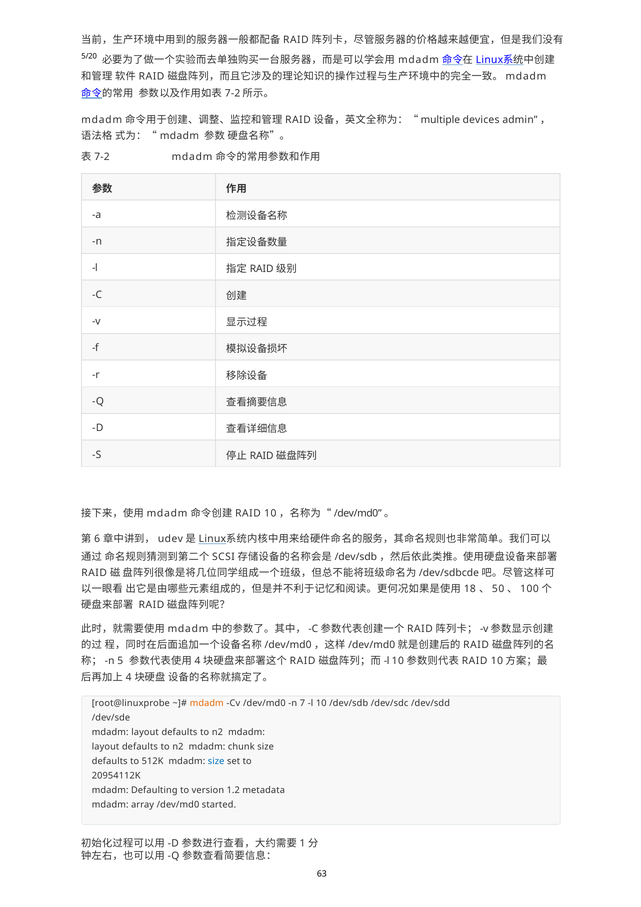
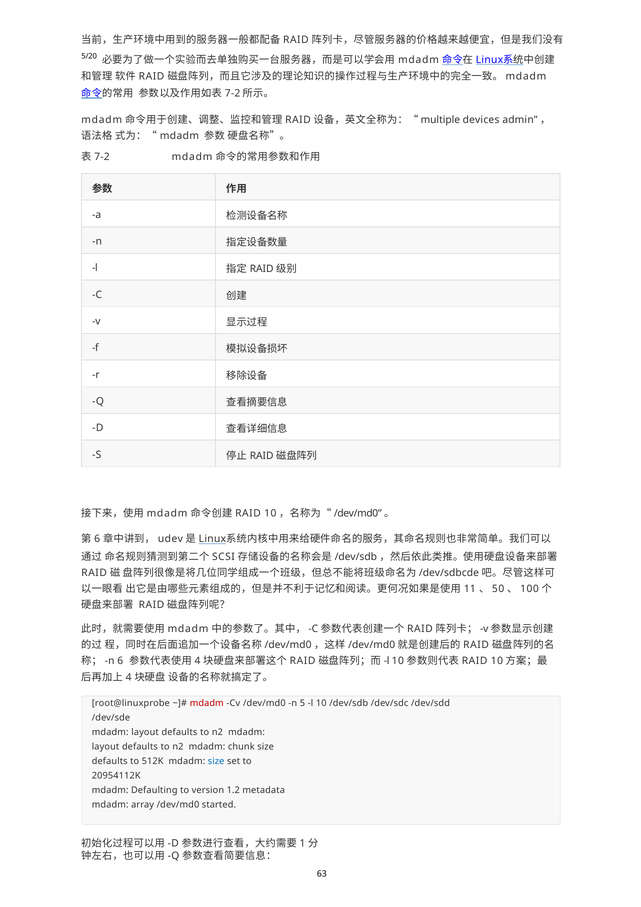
18: 18 -> 11
n 5: 5 -> 6
mdadm at (207, 703) colour: orange -> red
7: 7 -> 5
